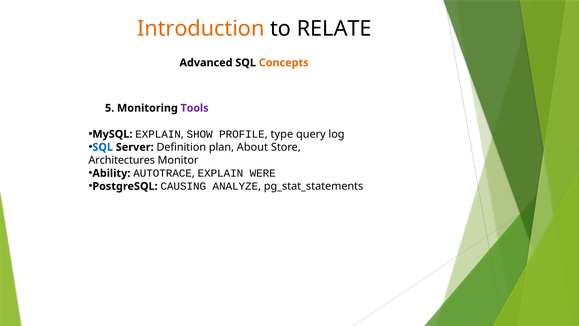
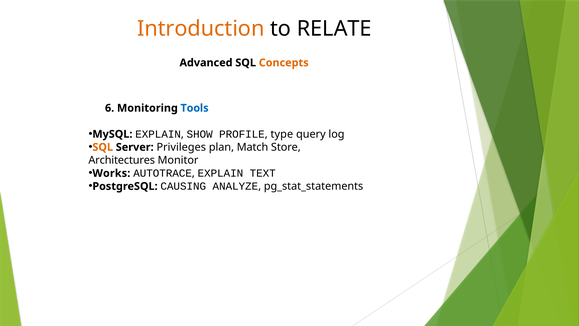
5: 5 -> 6
Tools colour: purple -> blue
SQL at (103, 147) colour: blue -> orange
Definition: Definition -> Privileges
About: About -> Match
Ability: Ability -> Works
WERE: WERE -> TEXT
